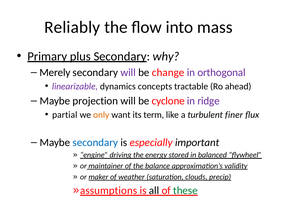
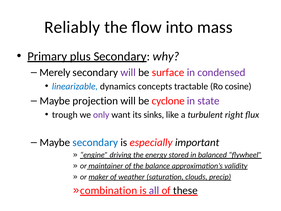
change: change -> surface
orthogonal: orthogonal -> condensed
linearizable colour: purple -> blue
ahead: ahead -> cosine
ridge: ridge -> state
partial: partial -> trough
only colour: orange -> purple
term: term -> sinks
finer: finer -> right
assumptions: assumptions -> combination
all colour: black -> purple
these colour: green -> black
